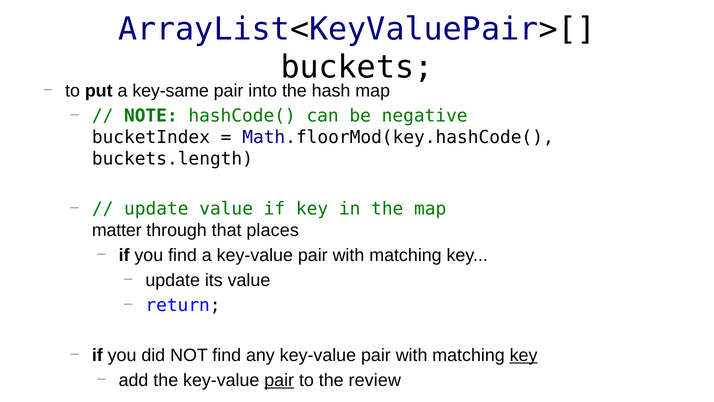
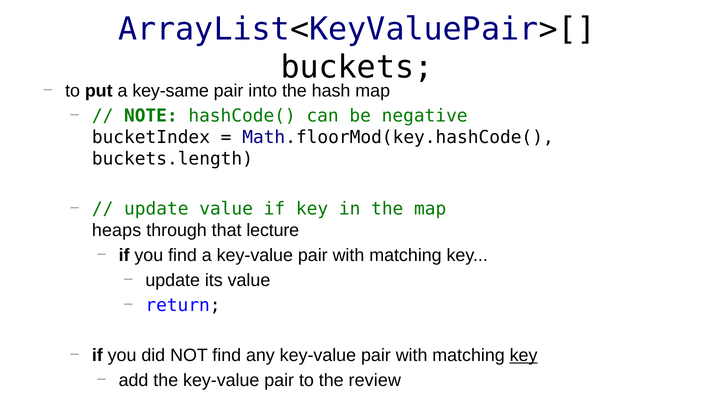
matter: matter -> heaps
places: places -> lecture
pair at (279, 380) underline: present -> none
